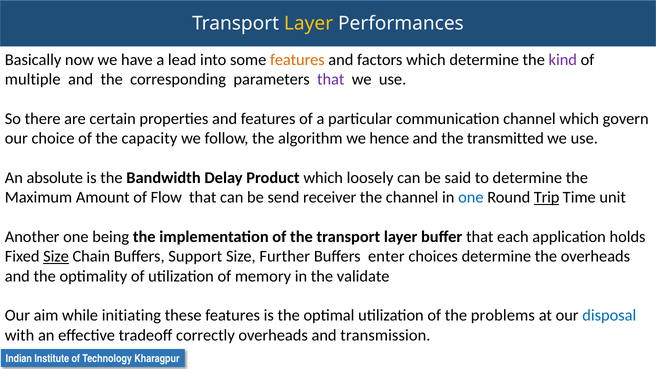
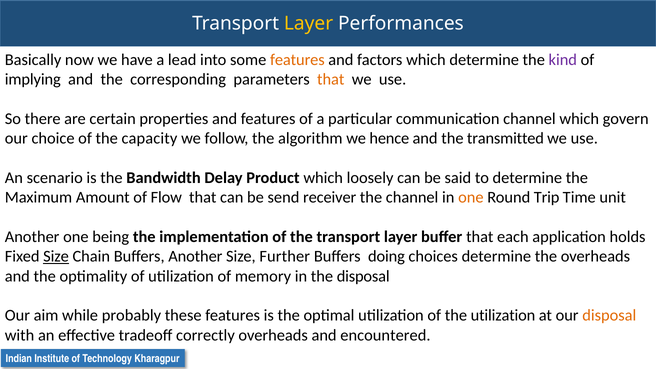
multiple: multiple -> implying
that at (331, 79) colour: purple -> orange
absolute: absolute -> scenario
one at (471, 197) colour: blue -> orange
Trip underline: present -> none
Buffers Support: Support -> Another
enter: enter -> doing
the validate: validate -> disposal
initiating: initiating -> probably
the problems: problems -> utilization
disposal at (609, 315) colour: blue -> orange
transmission: transmission -> encountered
